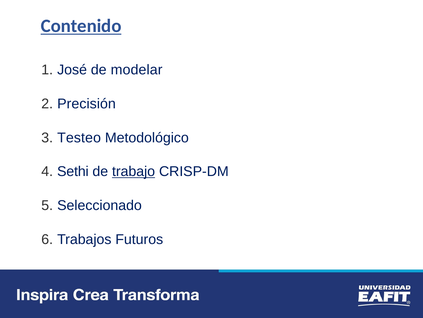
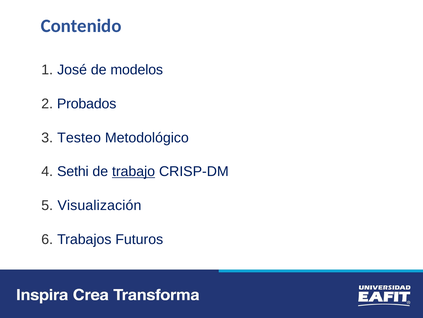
Contenido underline: present -> none
modelar: modelar -> modelos
Precisión: Precisión -> Probados
Seleccionado: Seleccionado -> Visualización
